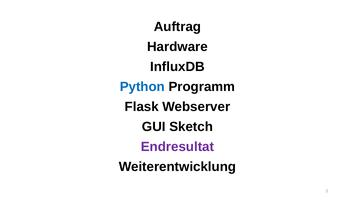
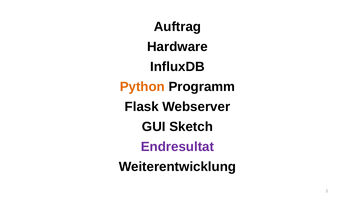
Python colour: blue -> orange
